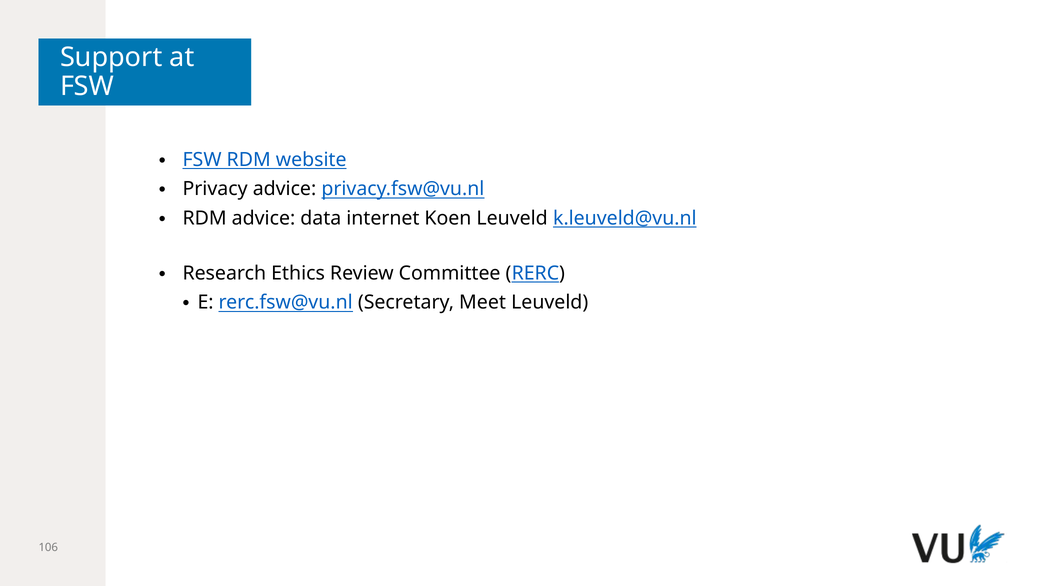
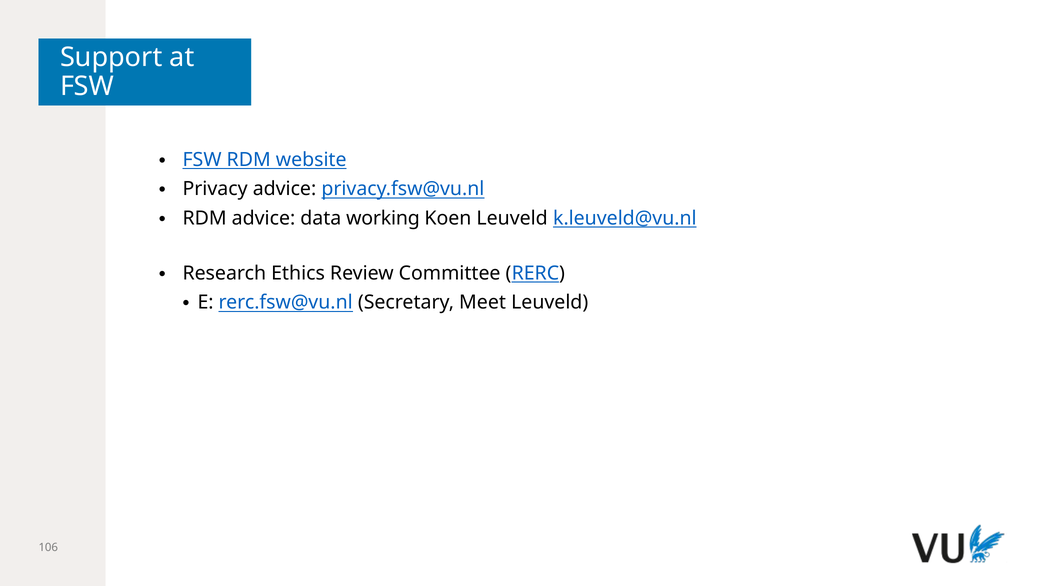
internet: internet -> working
